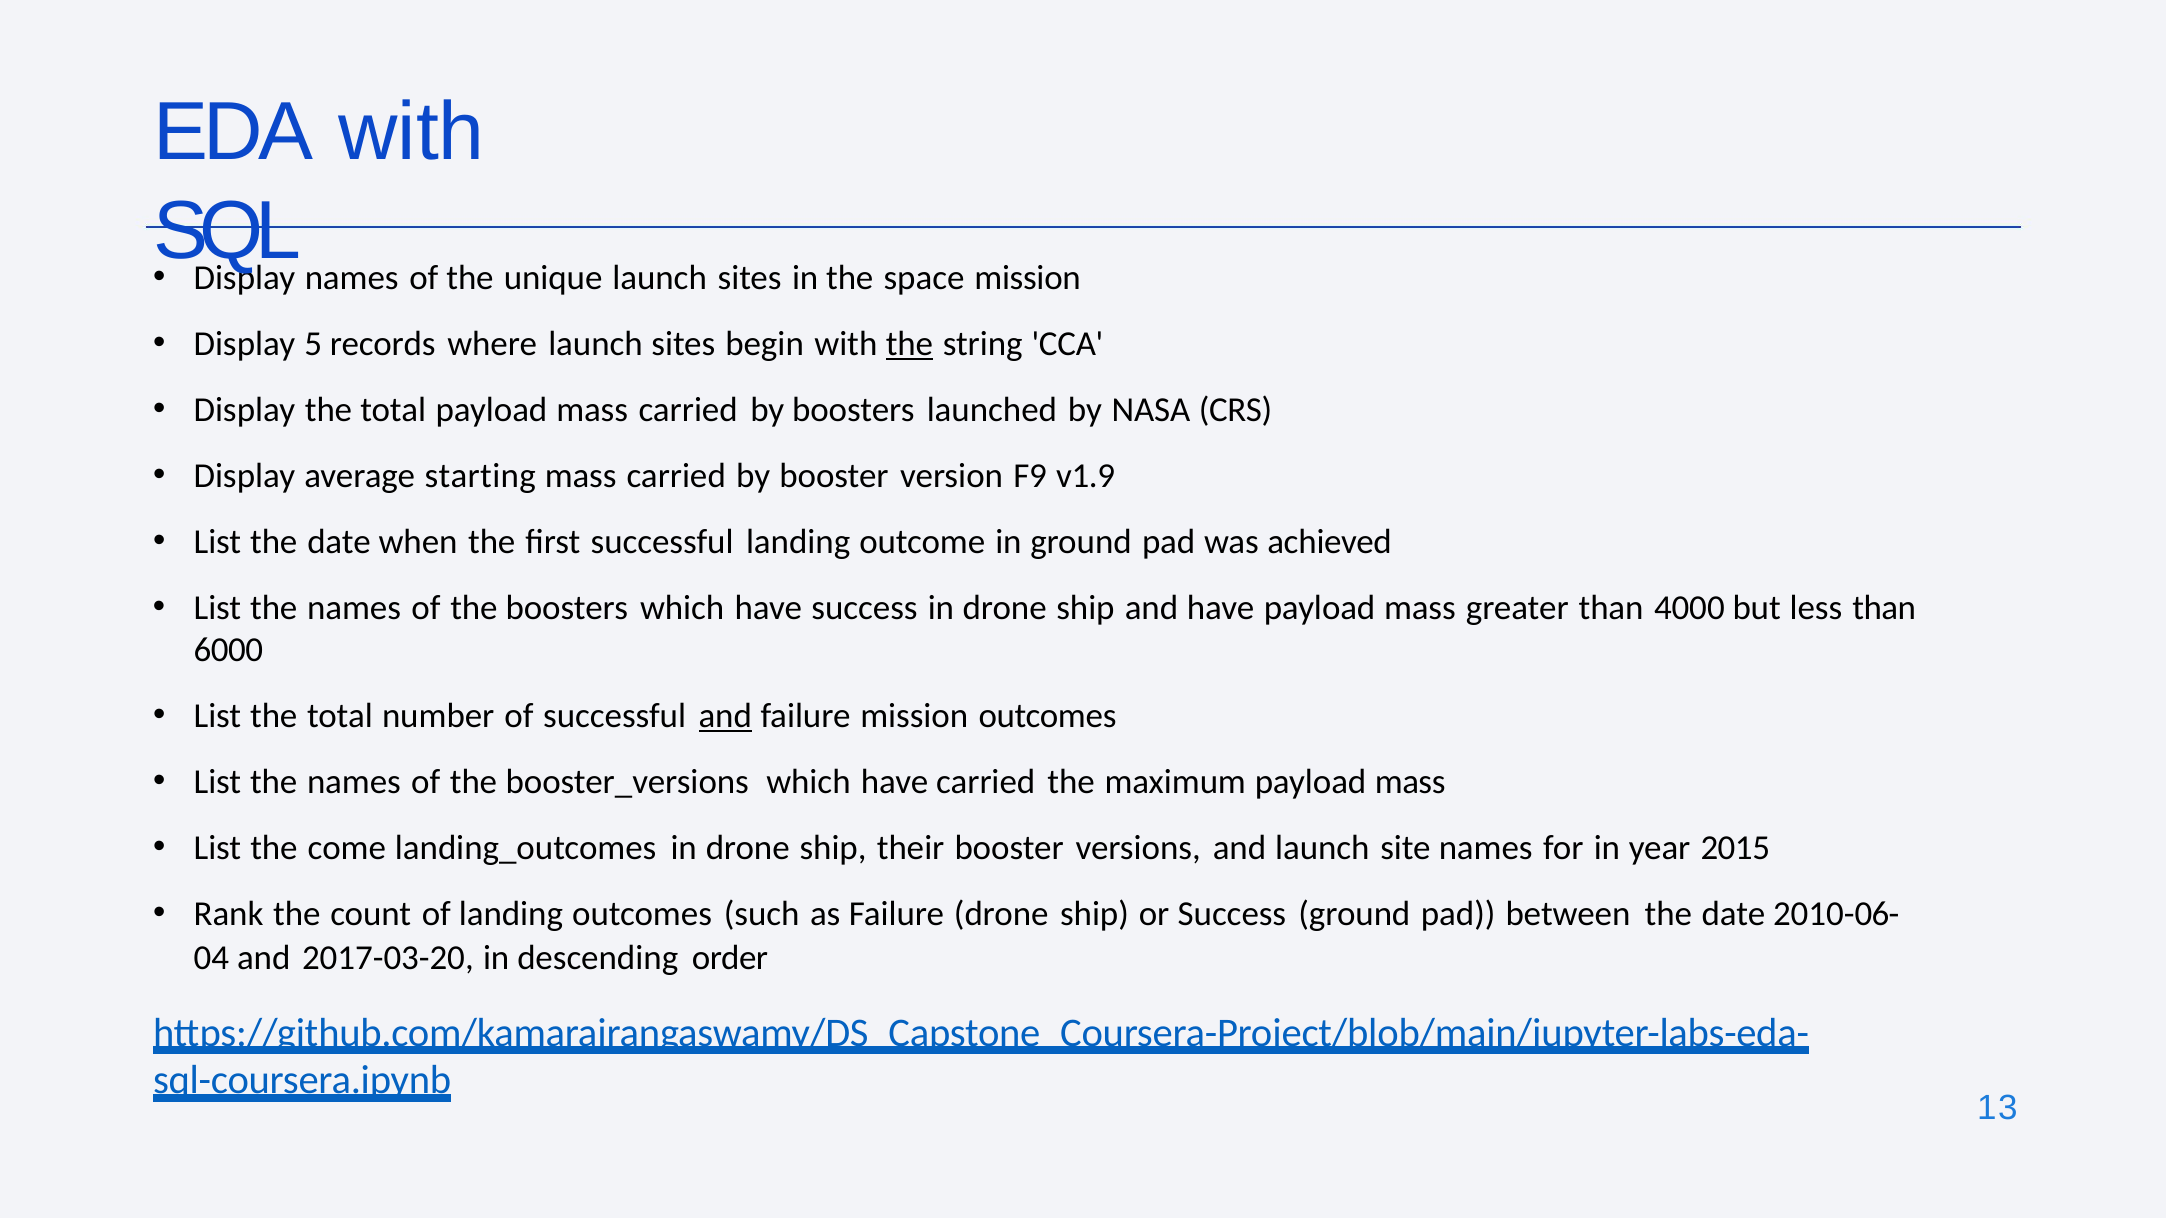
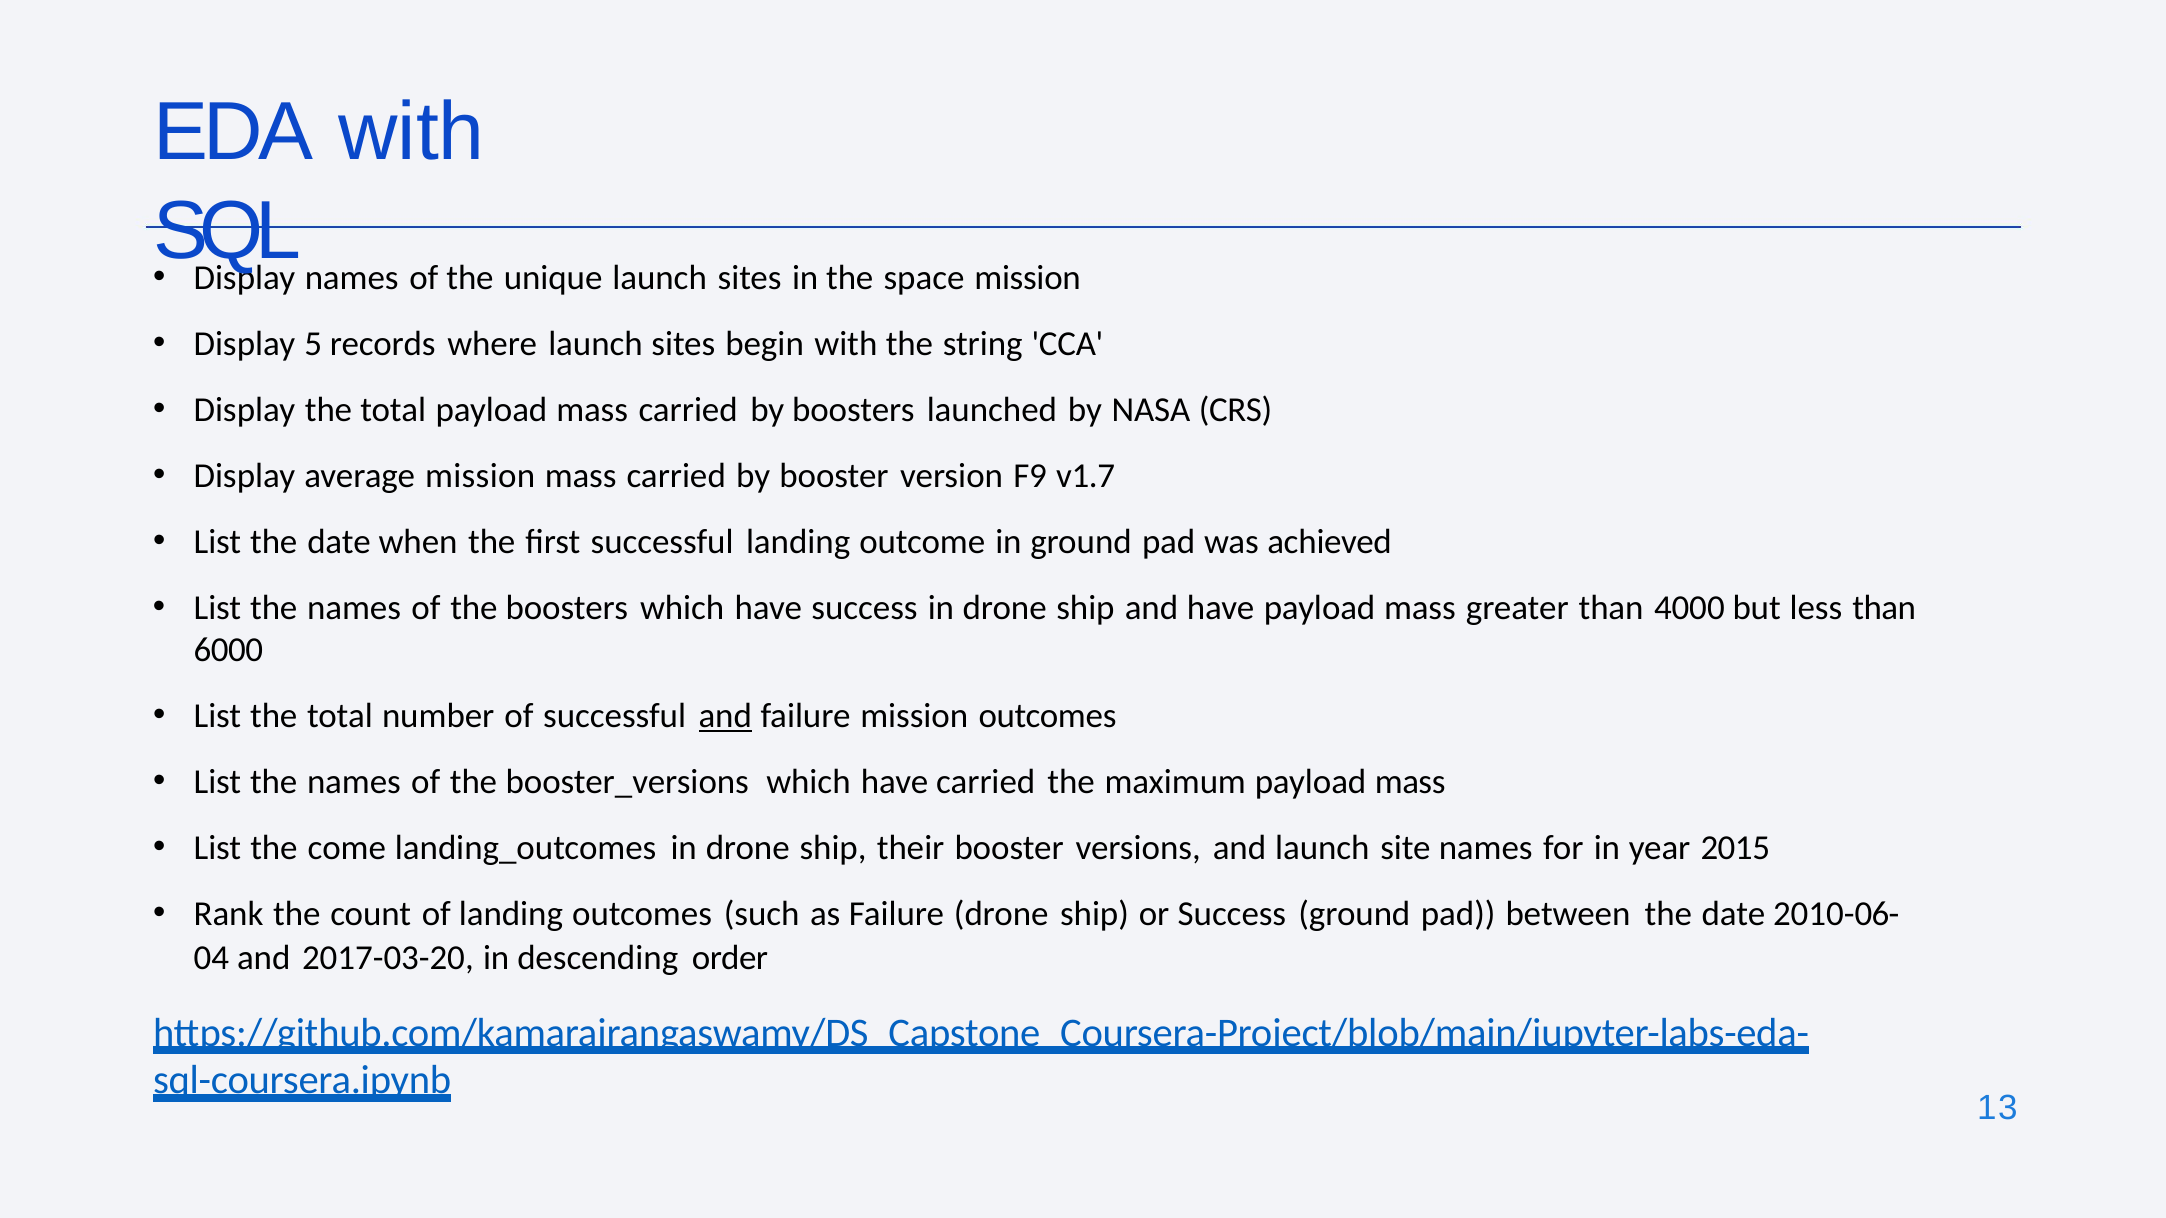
the at (909, 344) underline: present -> none
average starting: starting -> mission
v1.9: v1.9 -> v1.7
